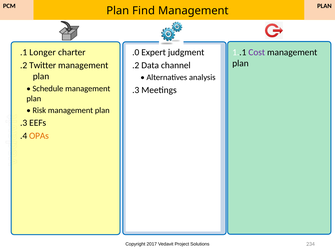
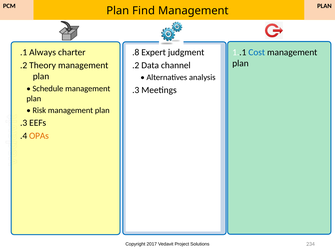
.0: .0 -> .8
Longer: Longer -> Always
Cost colour: purple -> blue
Twitter: Twitter -> Theory
